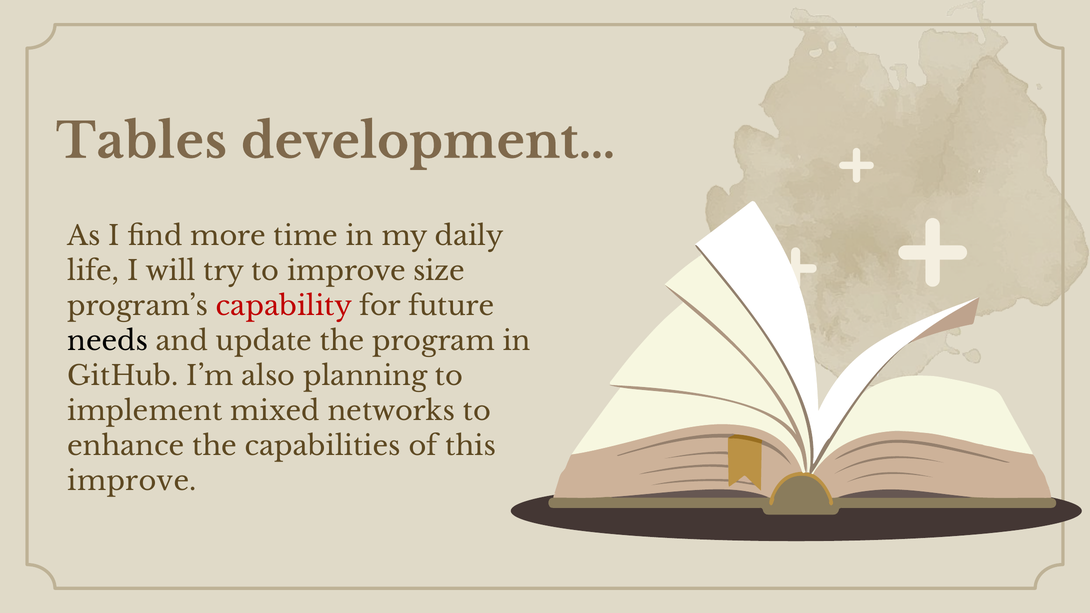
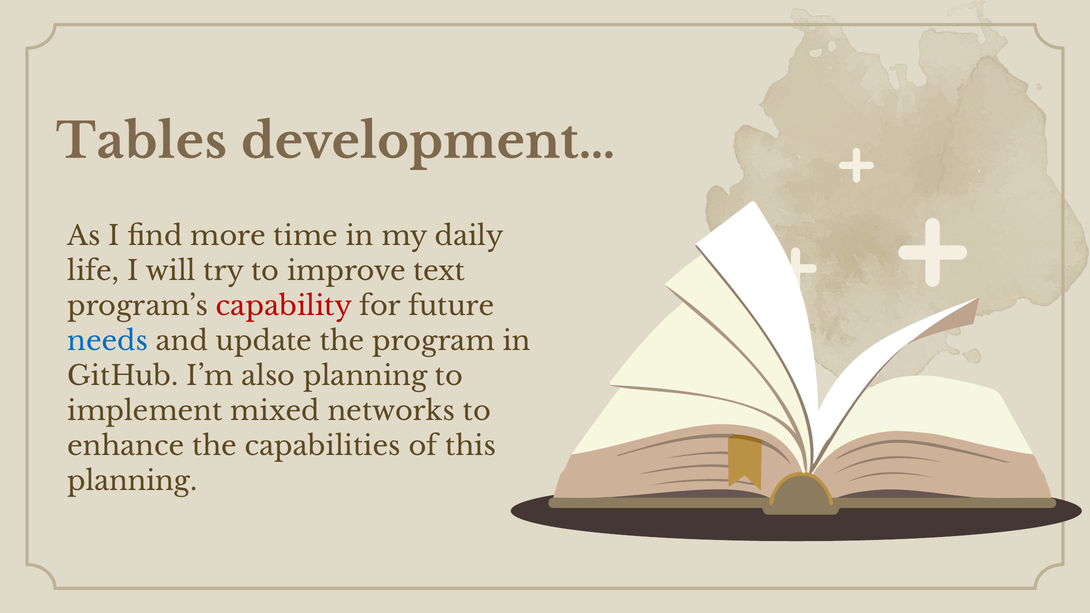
size: size -> text
needs colour: black -> blue
improve at (132, 481): improve -> planning
